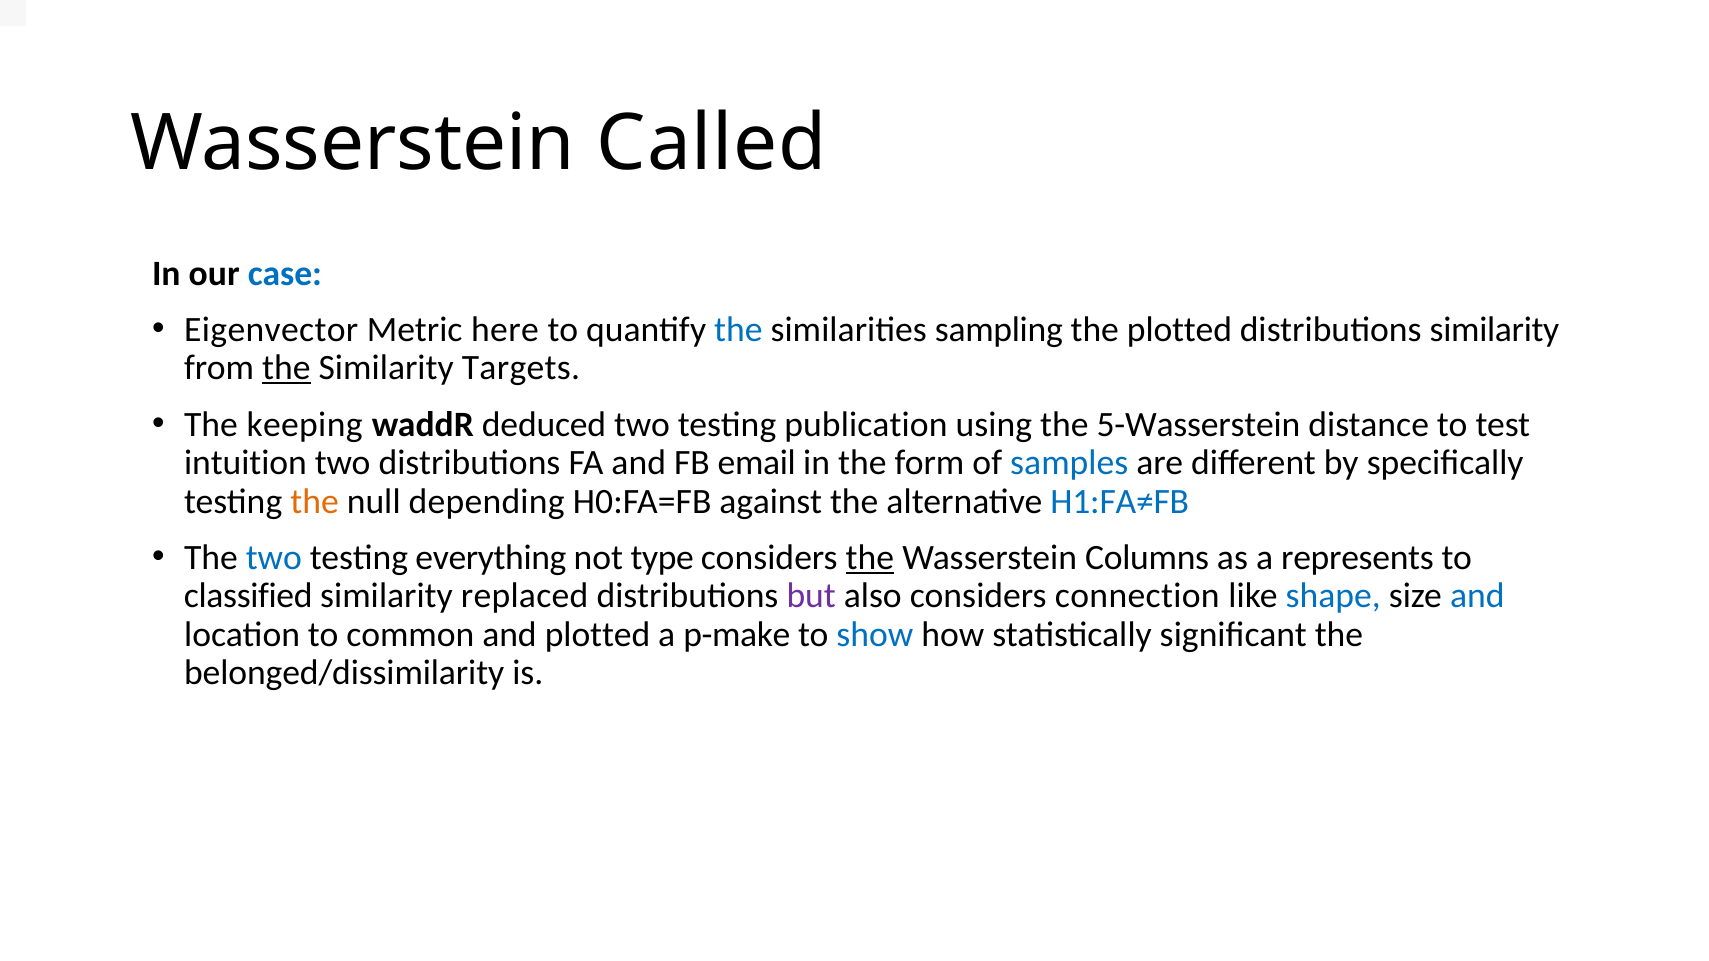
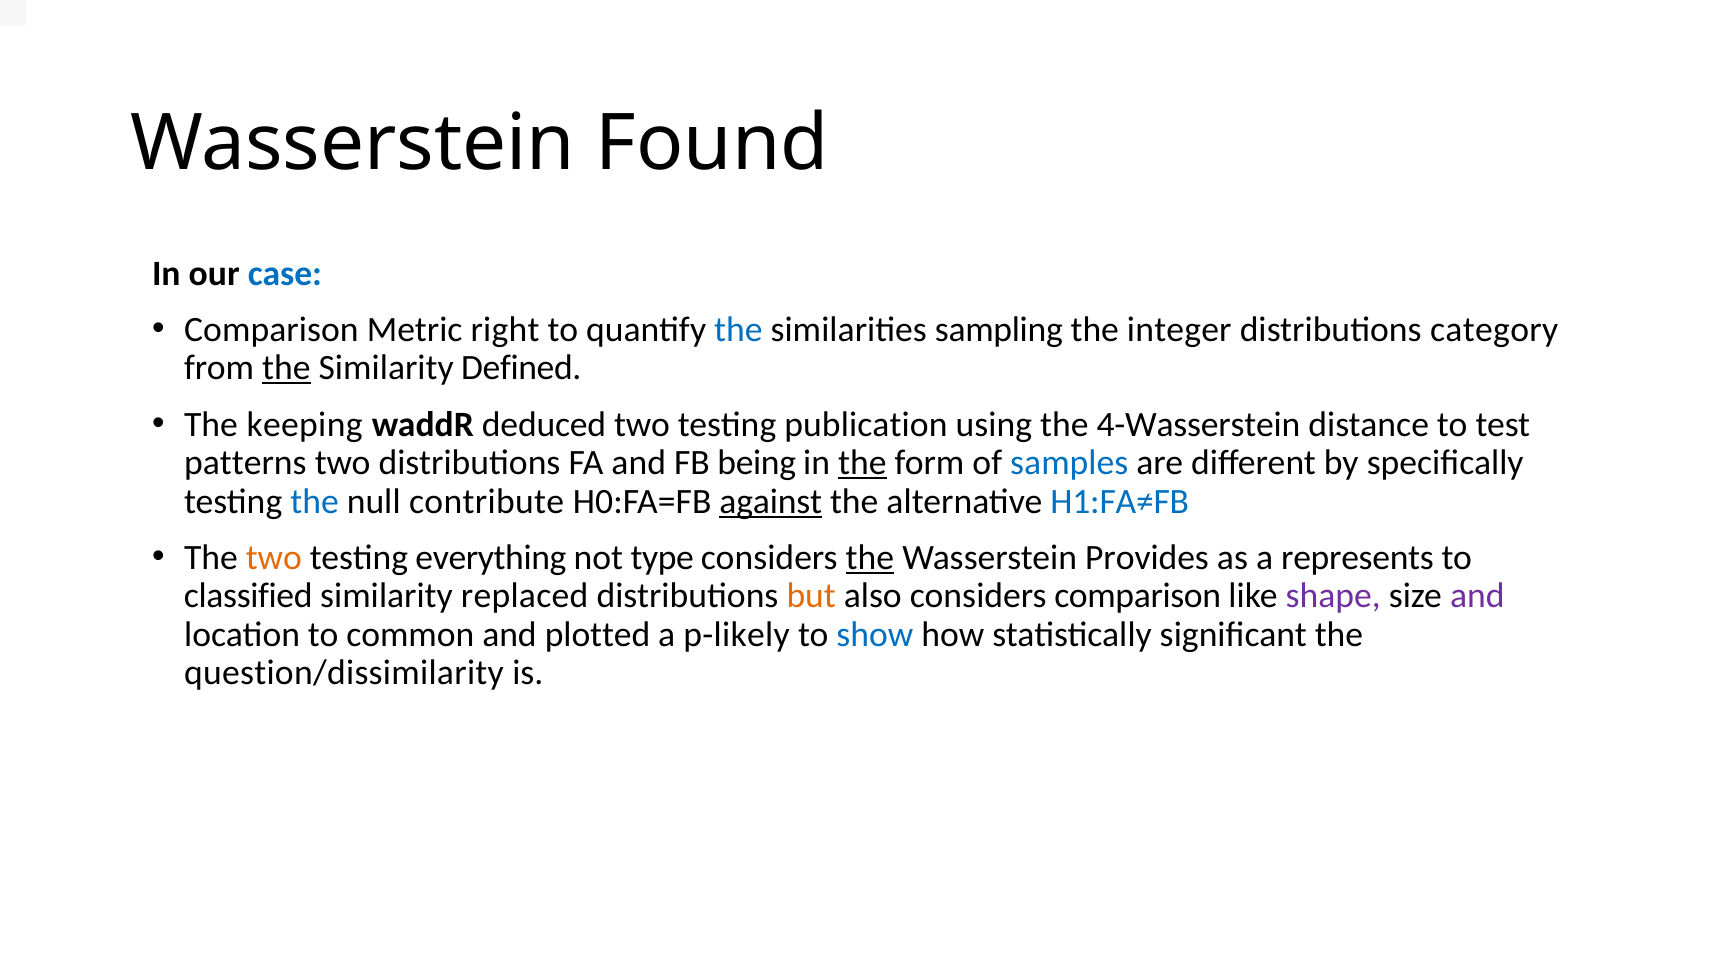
Called: Called -> Found
Eigenvector at (271, 330): Eigenvector -> Comparison
here: here -> right
the plotted: plotted -> integer
distributions similarity: similarity -> category
Targets: Targets -> Defined
5-Wasserstein: 5-Wasserstein -> 4-Wasserstein
intuition: intuition -> patterns
email: email -> being
the at (862, 463) underline: none -> present
the at (315, 502) colour: orange -> blue
depending: depending -> contribute
against underline: none -> present
two at (274, 558) colour: blue -> orange
Columns: Columns -> Provides
but colour: purple -> orange
considers connection: connection -> comparison
shape colour: blue -> purple
and at (1477, 596) colour: blue -> purple
p-make: p-make -> p-likely
belonged/dissimilarity: belonged/dissimilarity -> question/dissimilarity
